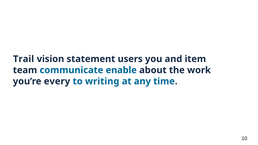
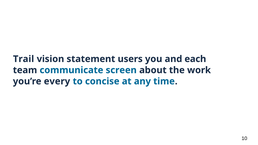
item: item -> each
enable: enable -> screen
writing: writing -> concise
